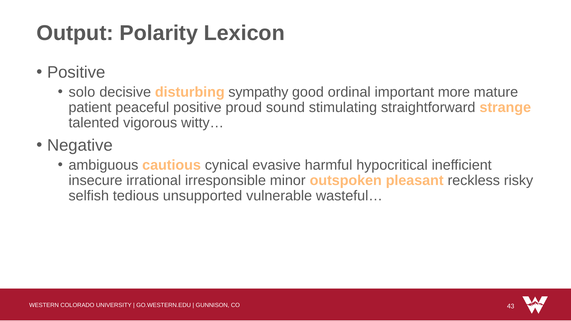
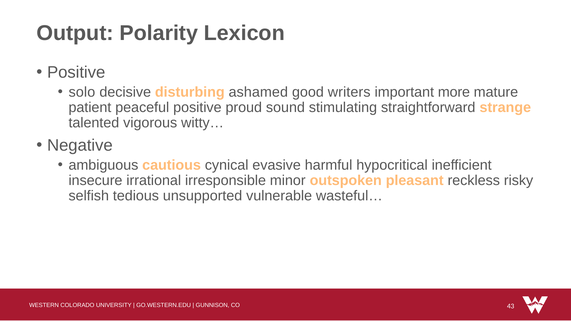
sympathy: sympathy -> ashamed
ordinal: ordinal -> writers
